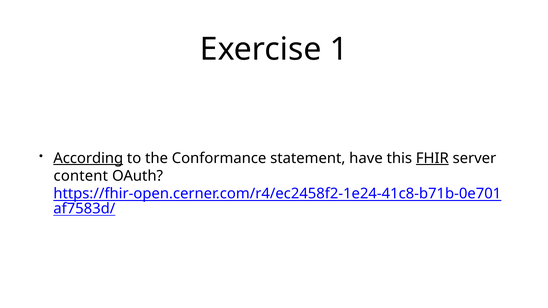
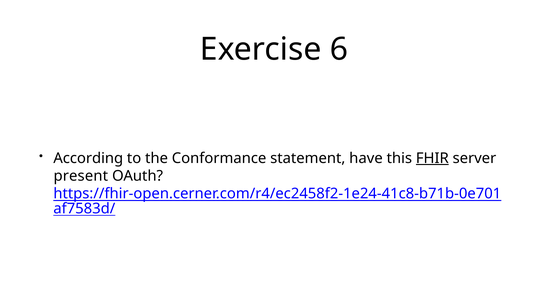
1: 1 -> 6
According underline: present -> none
content: content -> present
